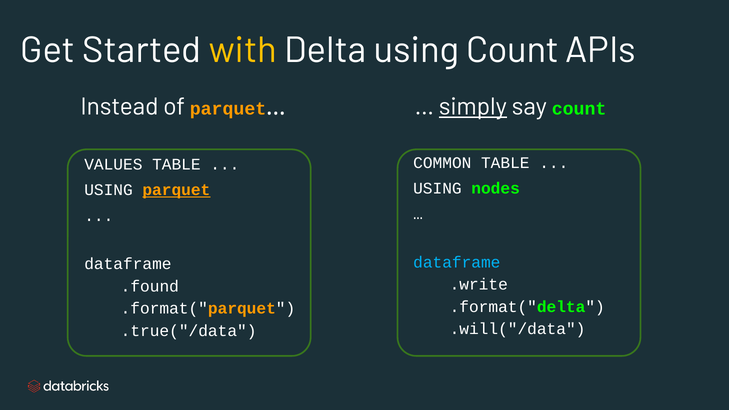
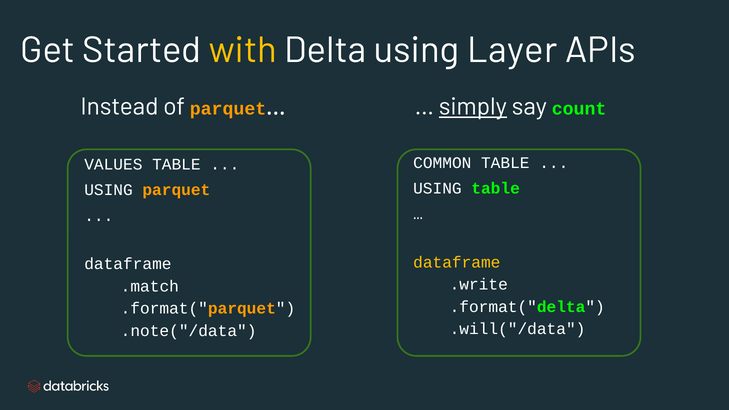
using Count: Count -> Layer
USING nodes: nodes -> table
parquet at (176, 190) underline: present -> none
dataframe at (457, 262) colour: light blue -> yellow
.found: .found -> .match
.true("/data: .true("/data -> .note("/data
